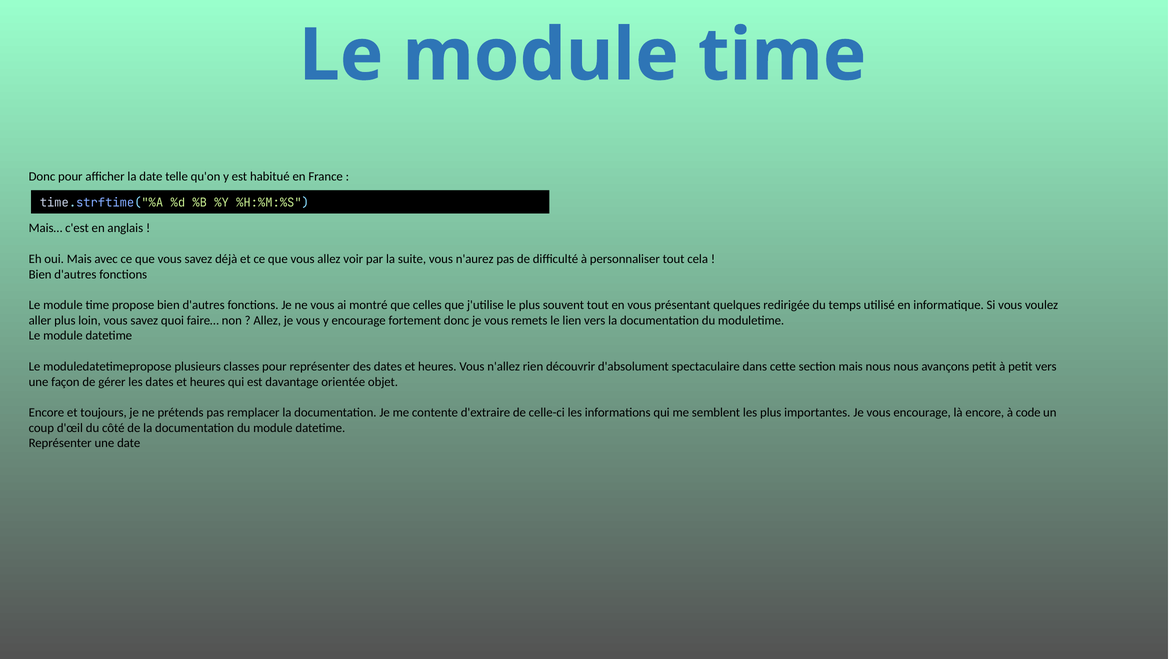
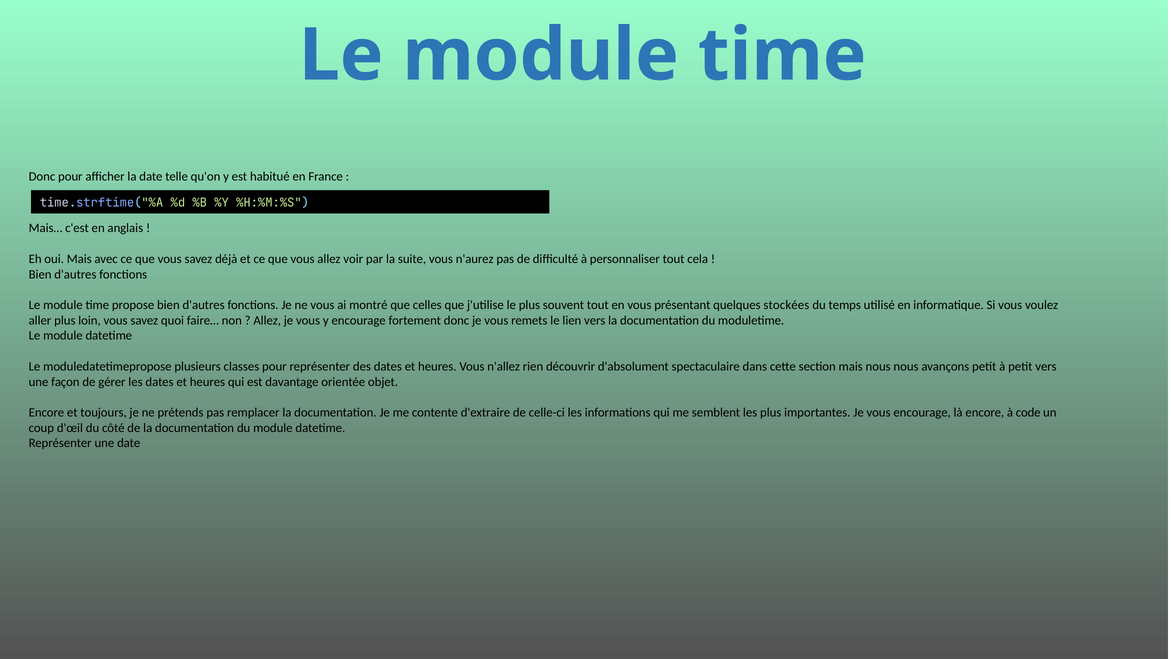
redirigée: redirigée -> stockées
